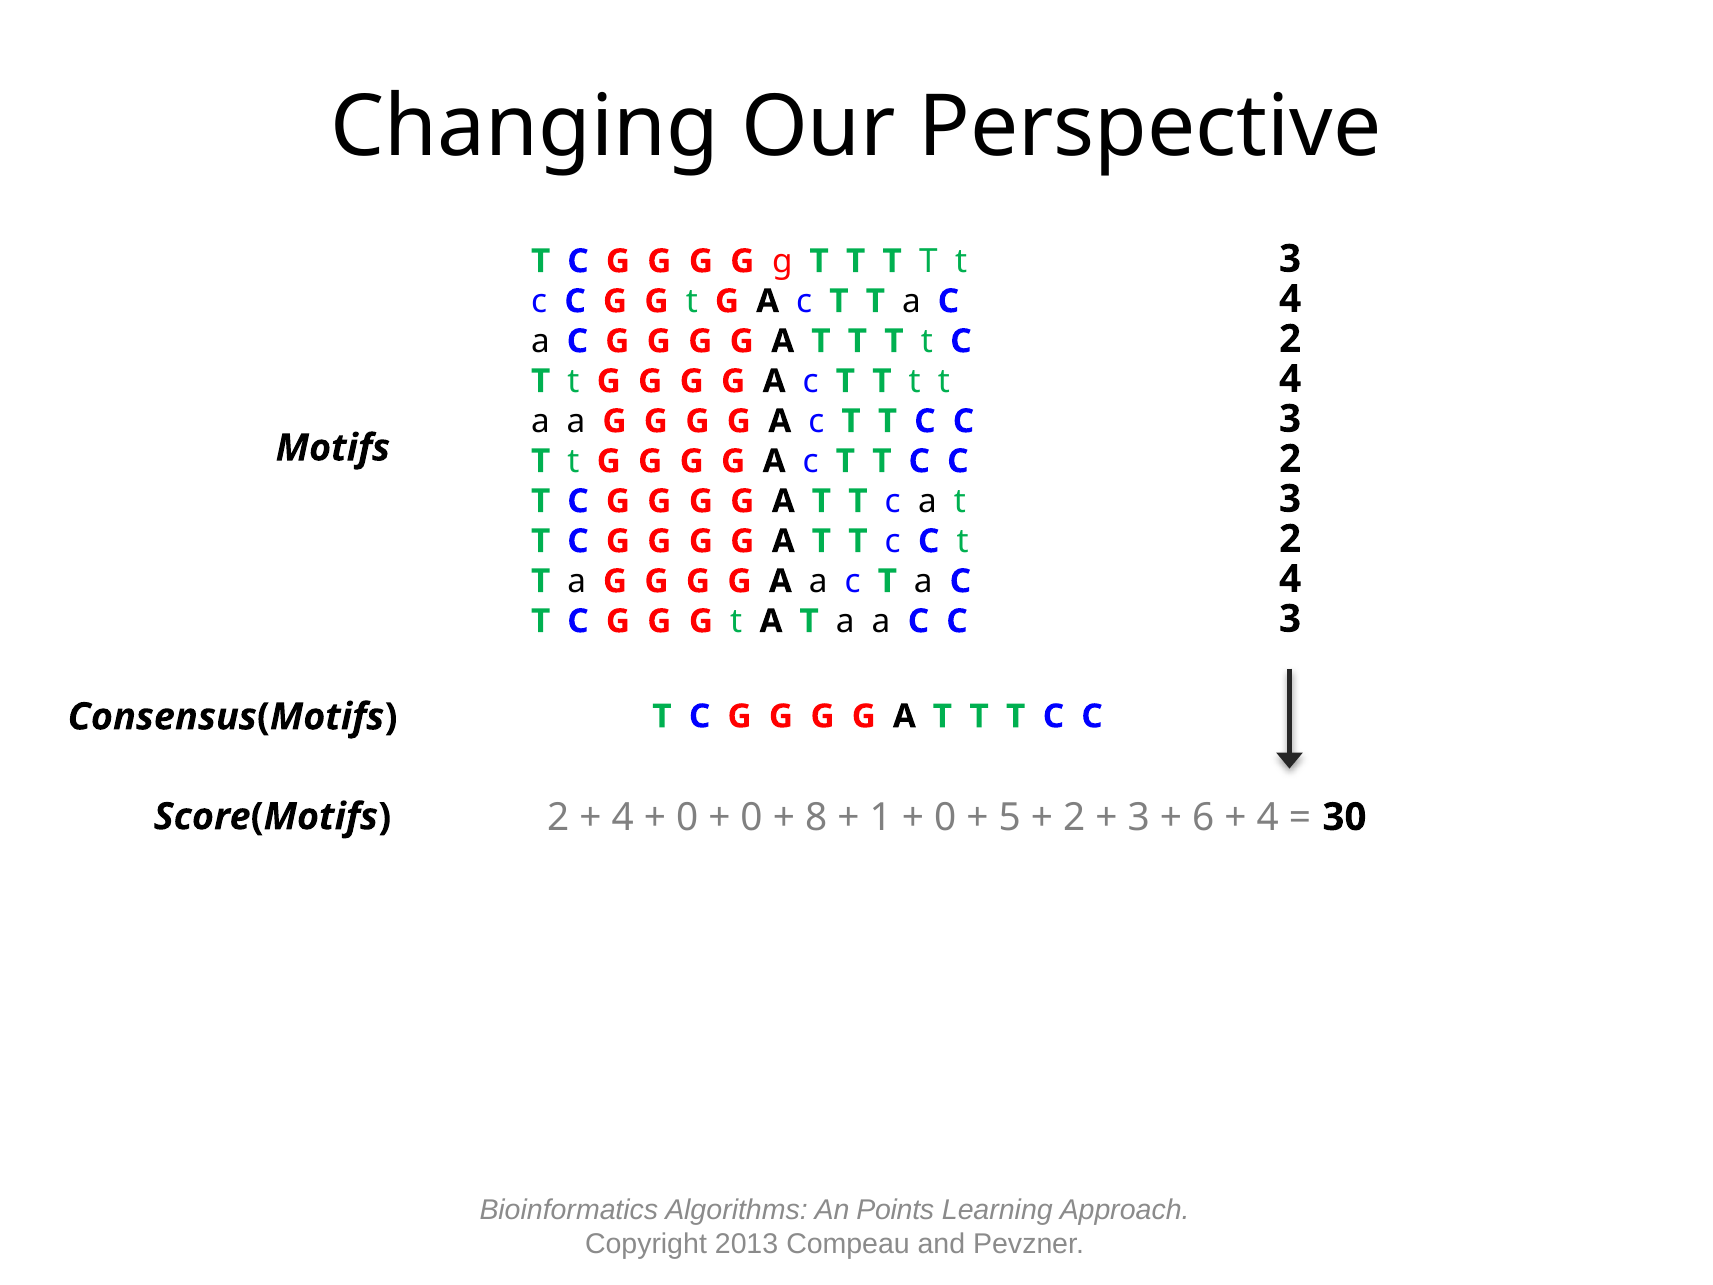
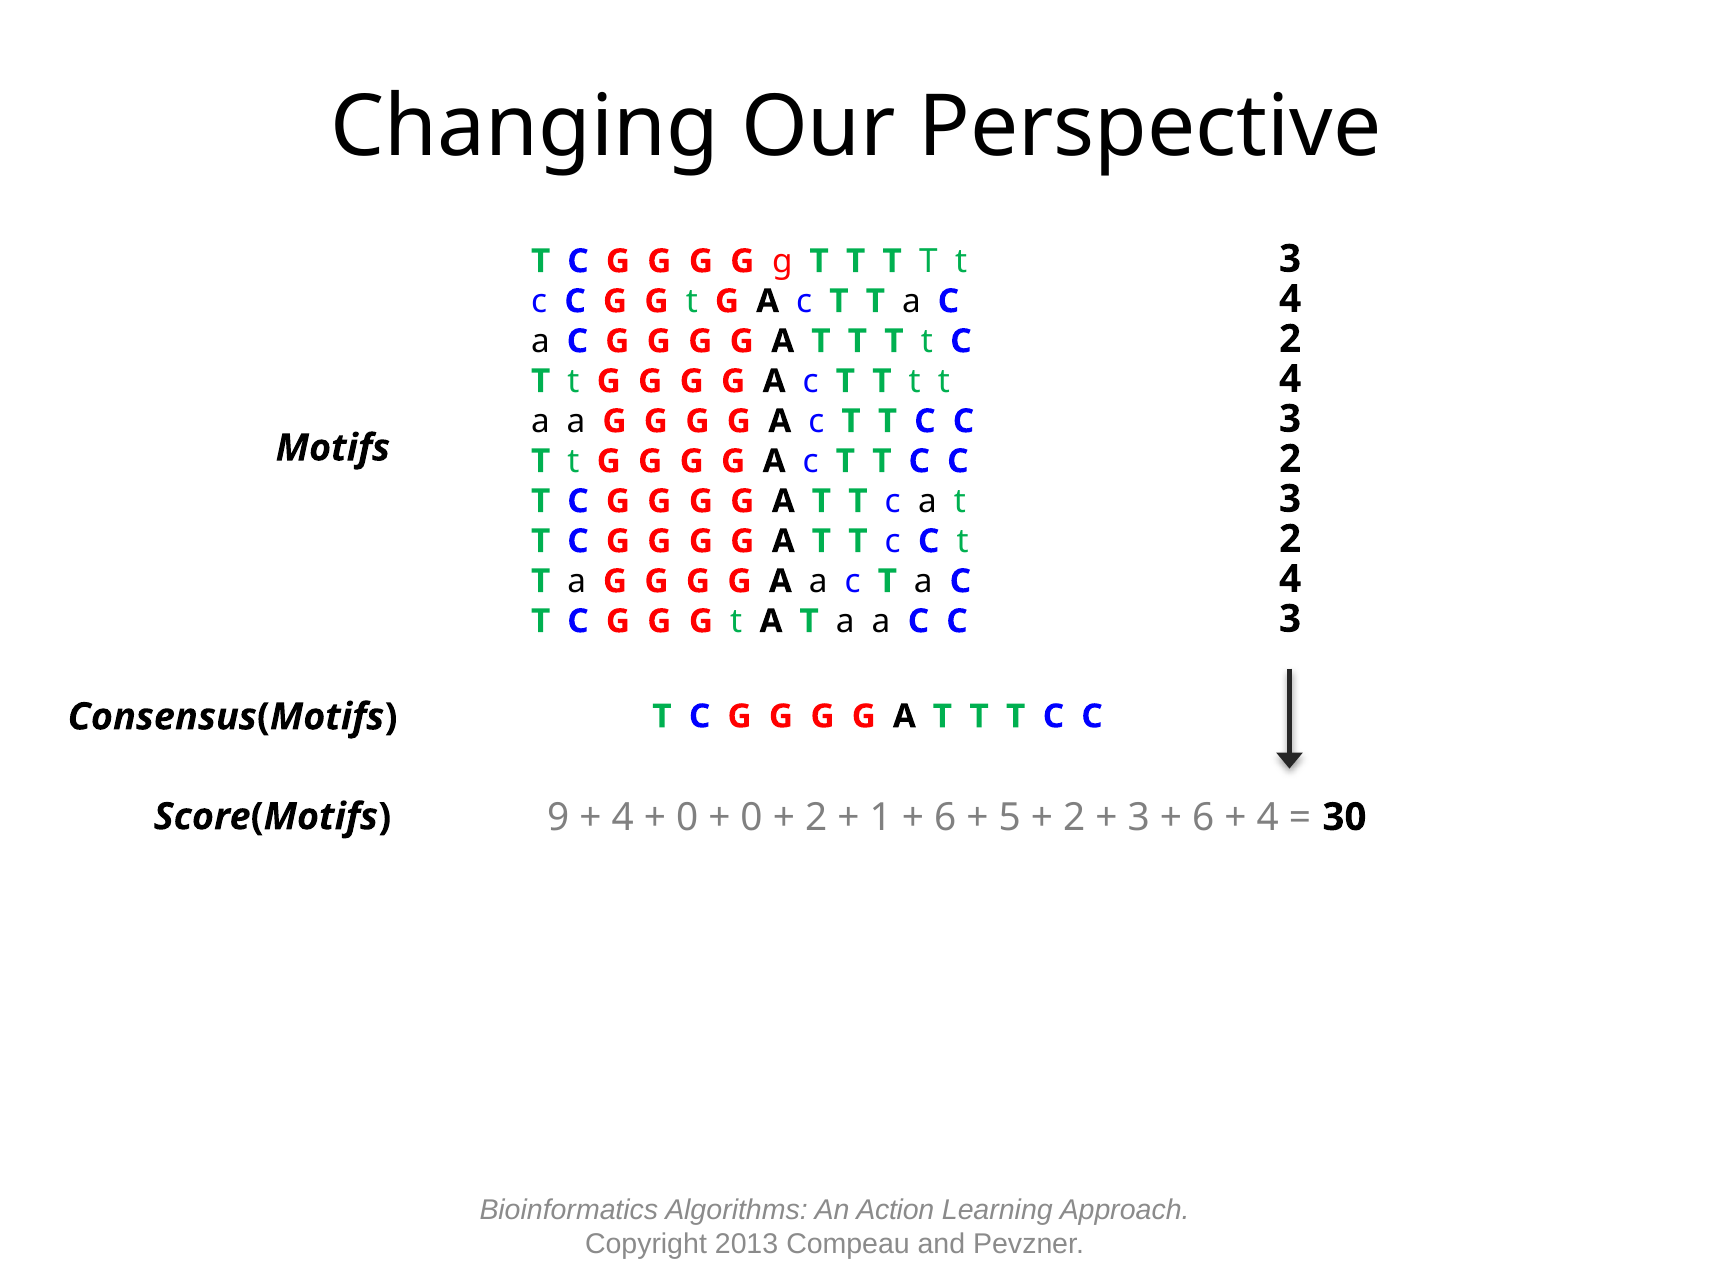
Score(Motifs 2: 2 -> 9
8 at (816, 817): 8 -> 2
0 at (945, 817): 0 -> 6
Points: Points -> Action
